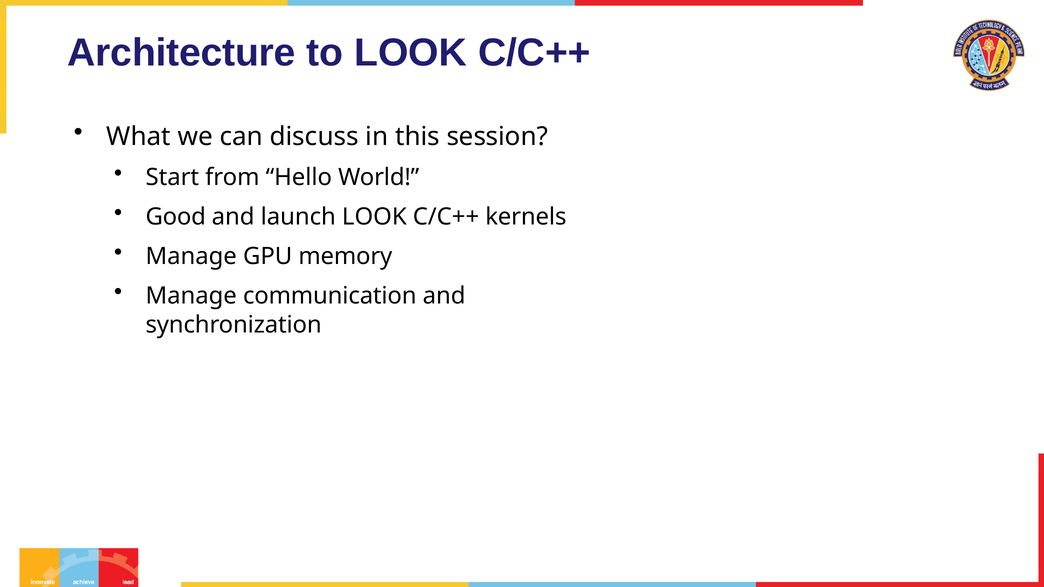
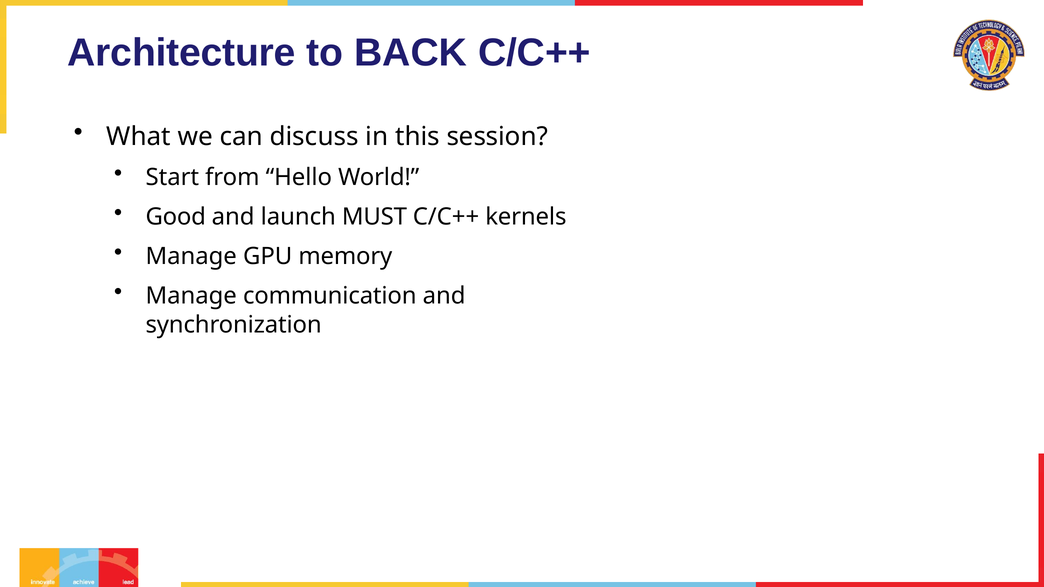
to LOOK: LOOK -> BACK
launch LOOK: LOOK -> MUST
